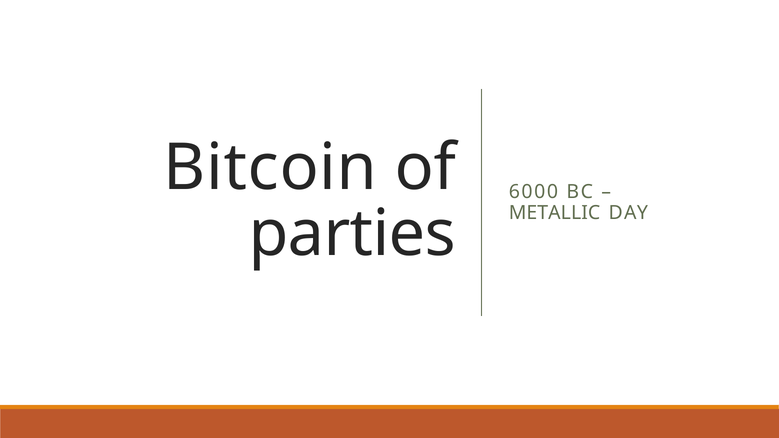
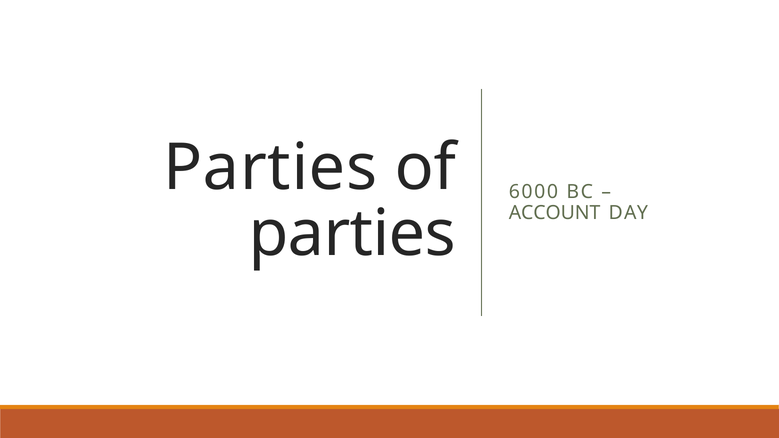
Bitcoin at (270, 168): Bitcoin -> Parties
METALLIC: METALLIC -> ACCOUNT
